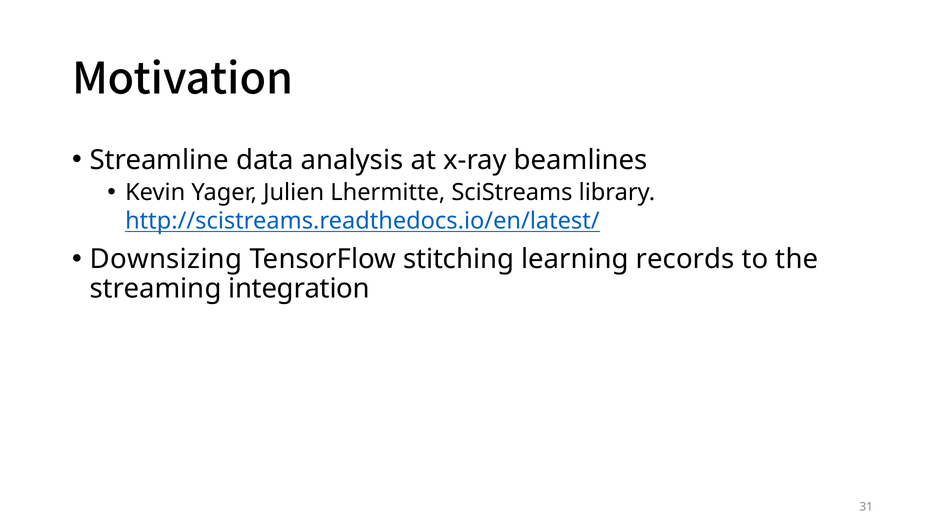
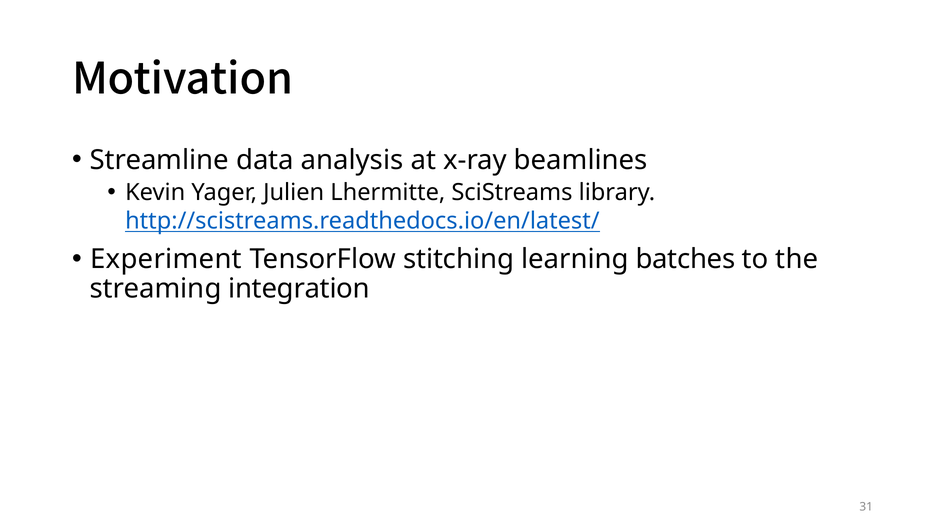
Downsizing: Downsizing -> Experiment
records: records -> batches
